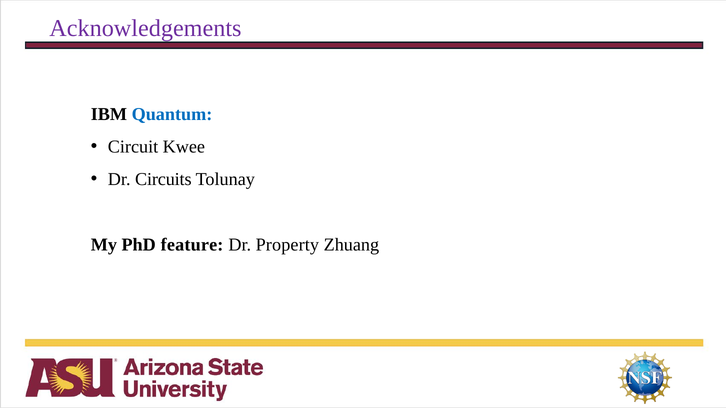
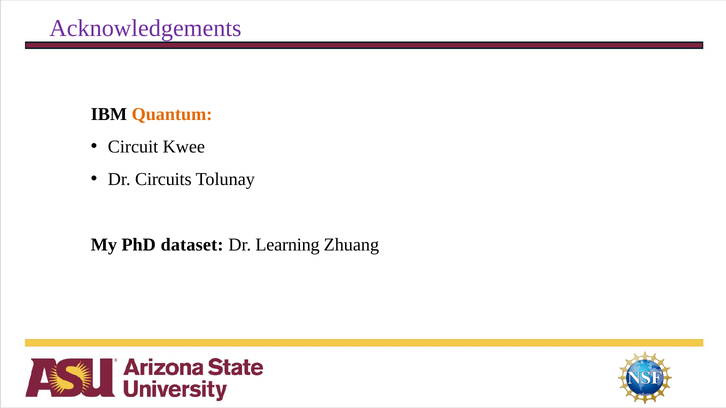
Quantum colour: blue -> orange
feature: feature -> dataset
Property: Property -> Learning
